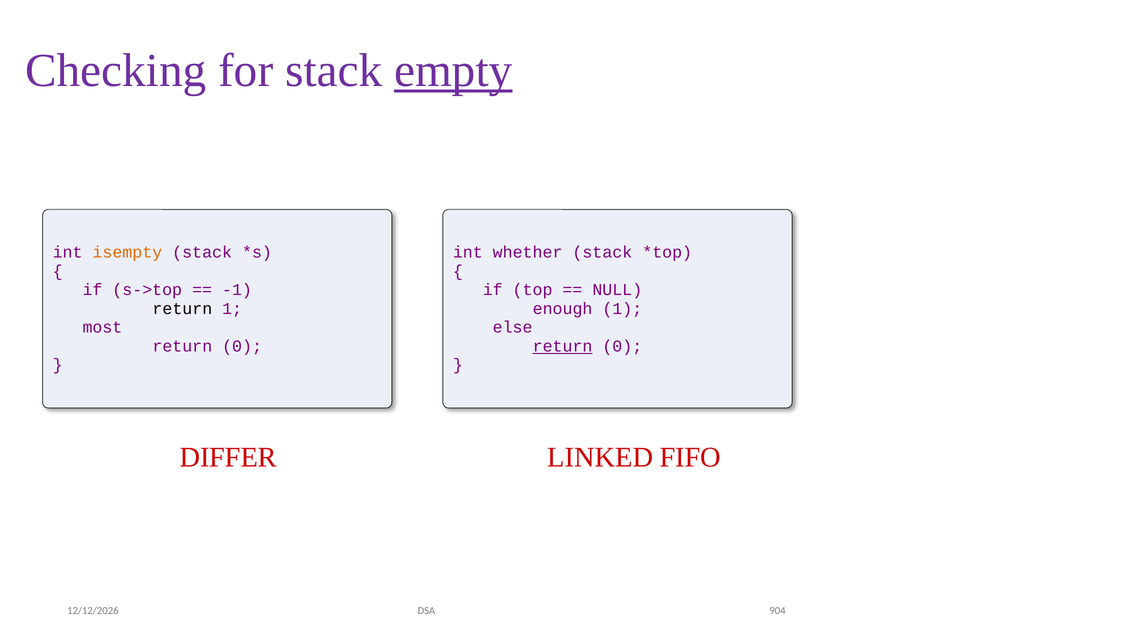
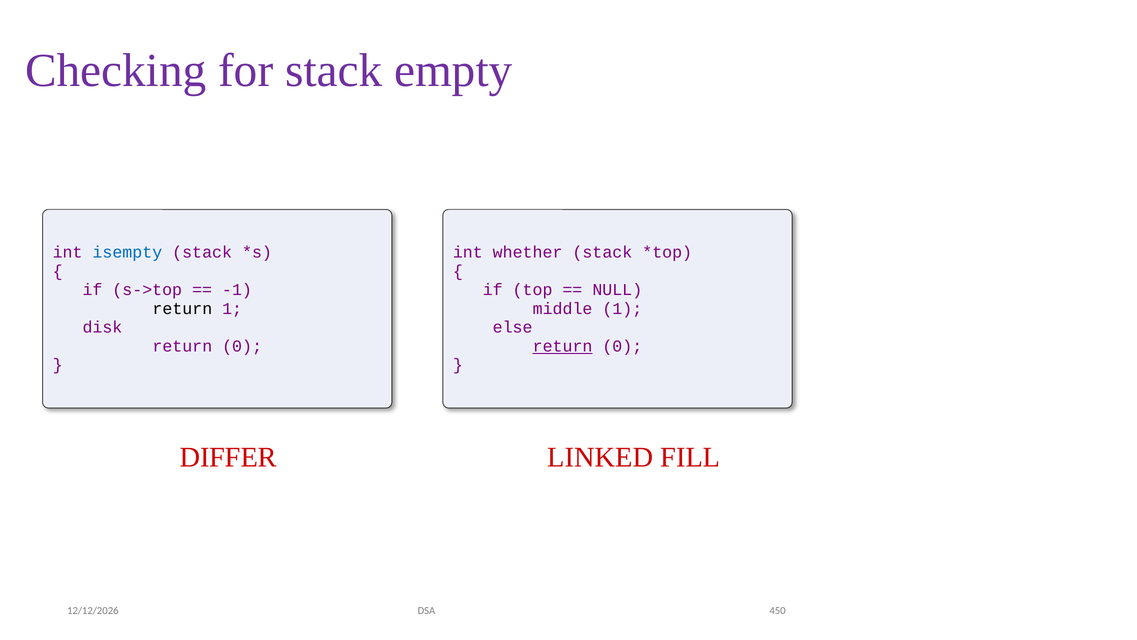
empty underline: present -> none
isempty colour: orange -> blue
enough: enough -> middle
most: most -> disk
FIFO: FIFO -> FILL
904: 904 -> 450
